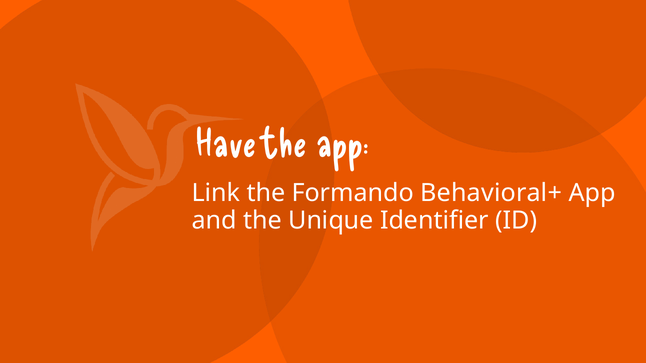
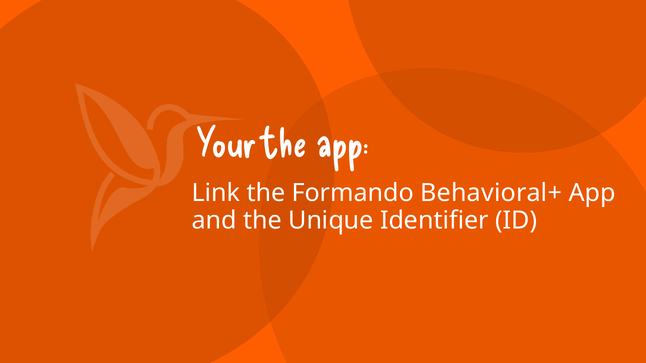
Have: Have -> Your
